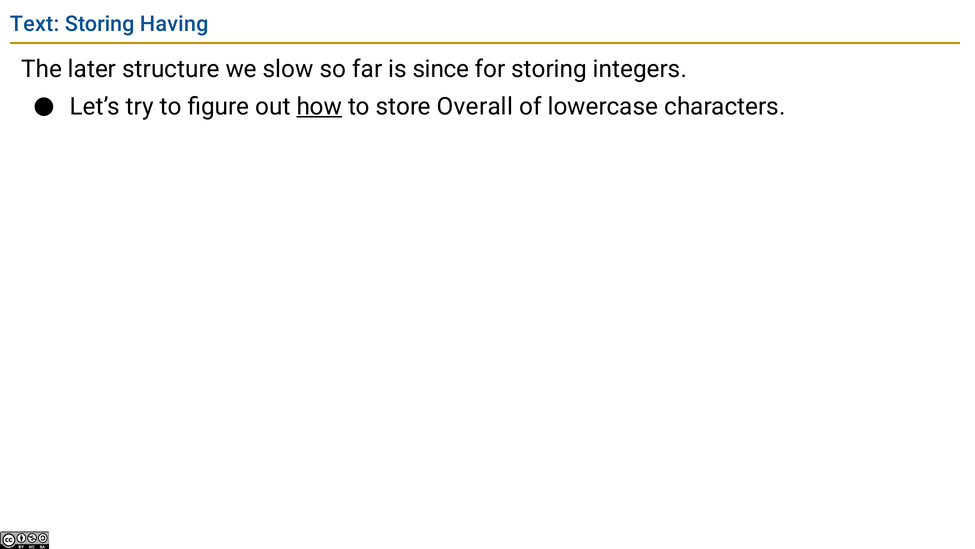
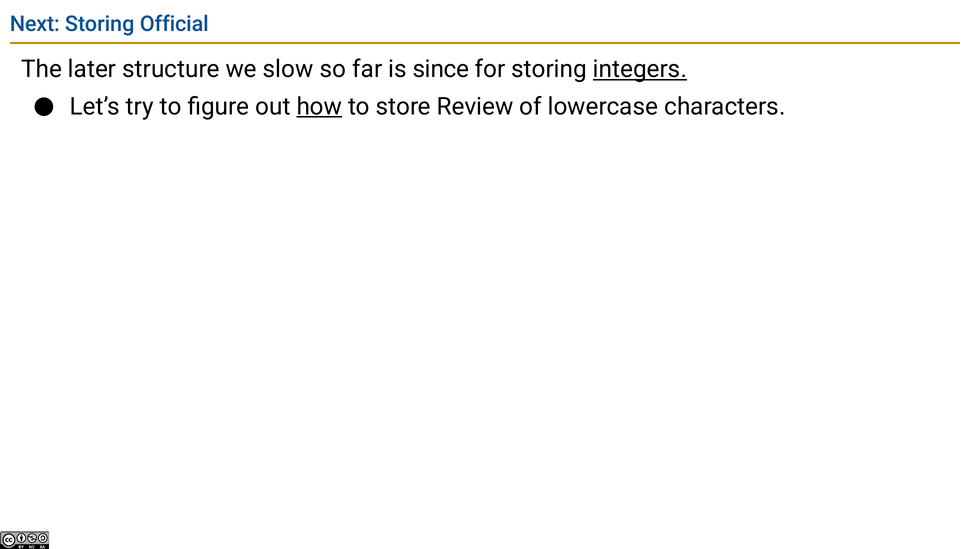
Text: Text -> Next
Having: Having -> Official
integers underline: none -> present
Overall: Overall -> Review
